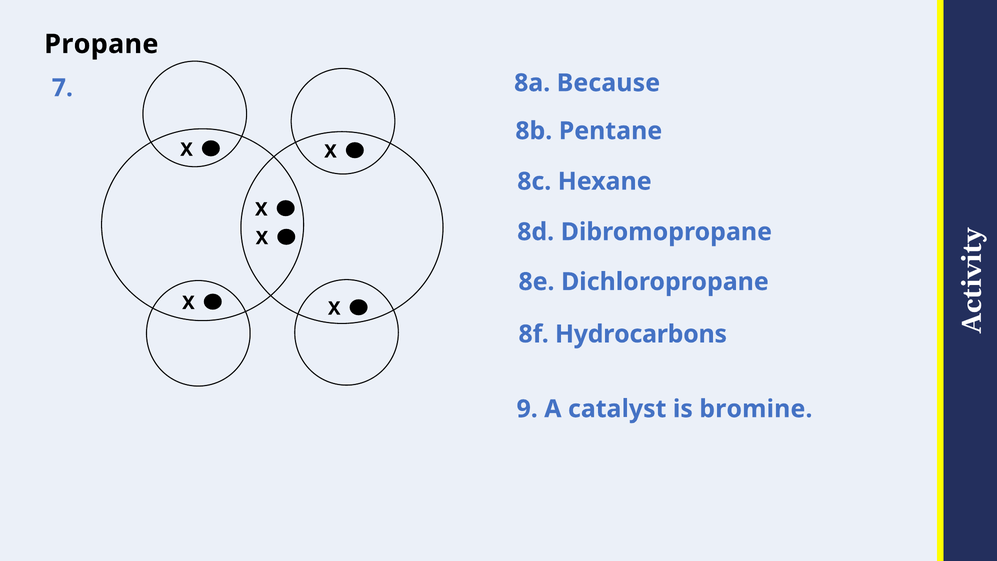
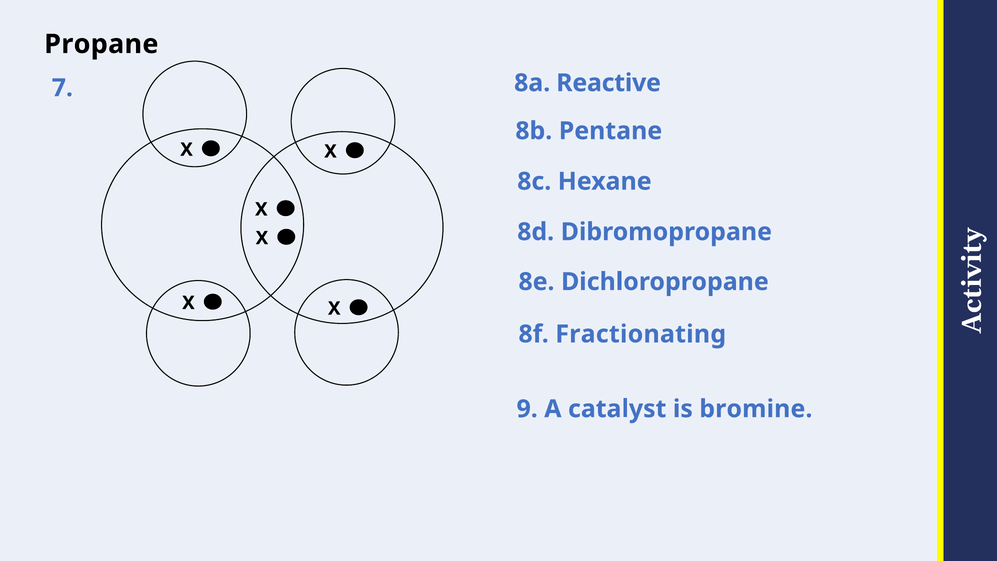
Because: Because -> Reactive
Hydrocarbons: Hydrocarbons -> Fractionating
